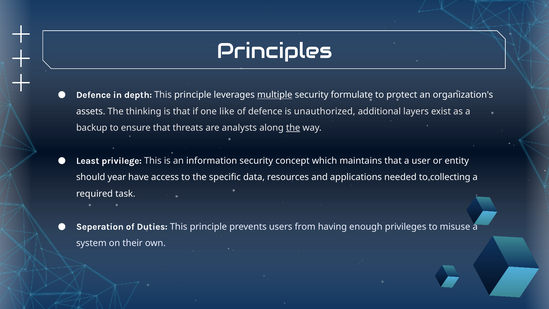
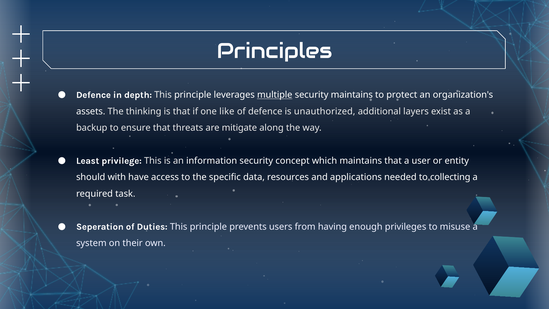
security formulate: formulate -> maintains
analysts: analysts -> mitigate
the at (293, 128) underline: present -> none
year: year -> with
